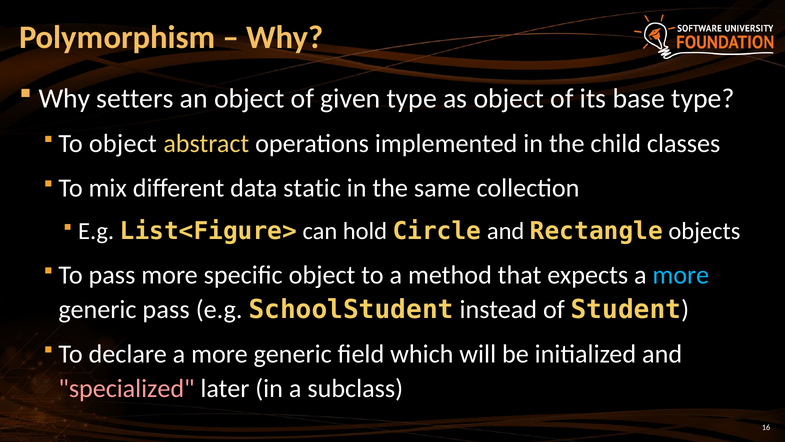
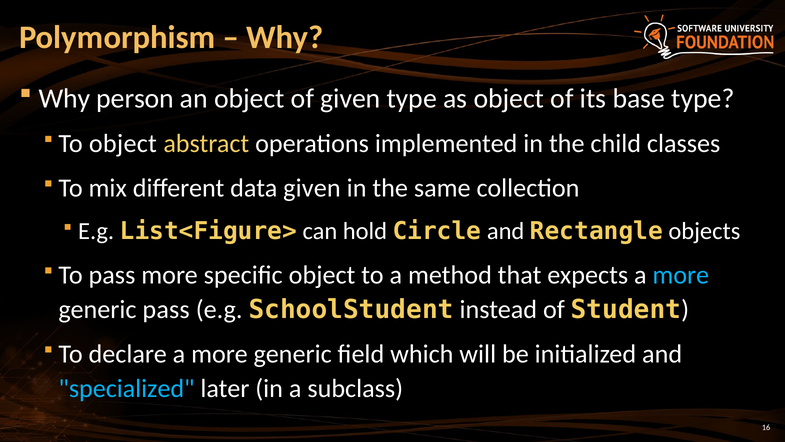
setters: setters -> person
data static: static -> given
specialized colour: pink -> light blue
